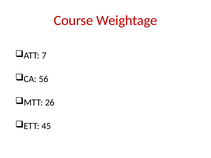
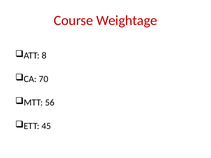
7: 7 -> 8
56: 56 -> 70
26: 26 -> 56
